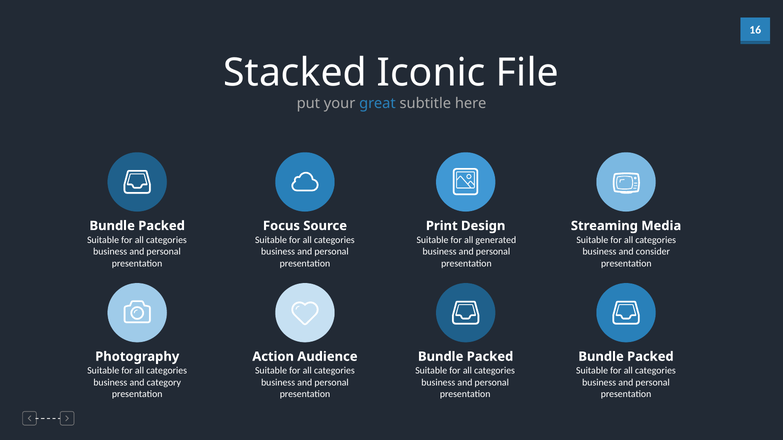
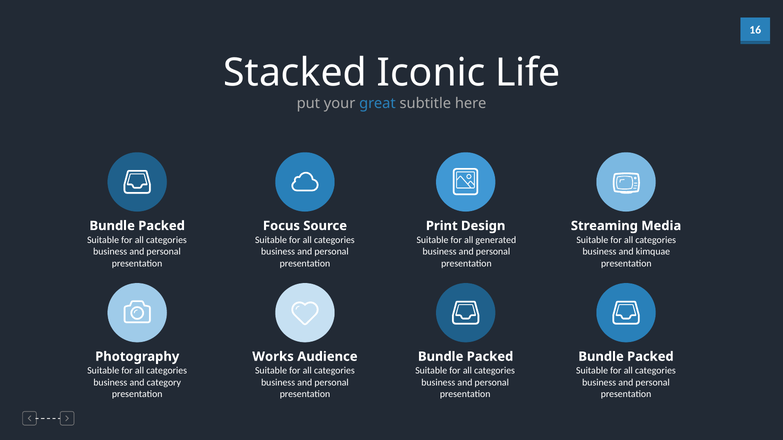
File: File -> Life
consider: consider -> kimquae
Action: Action -> Works
